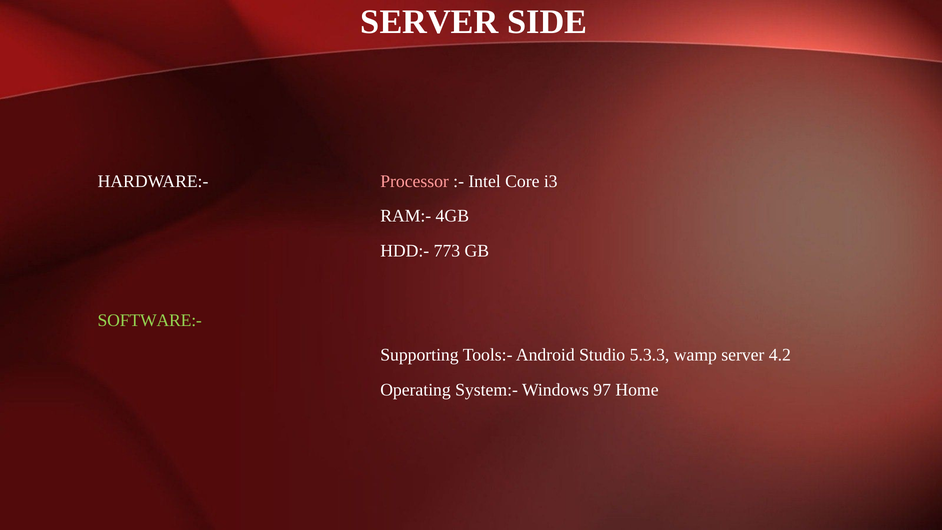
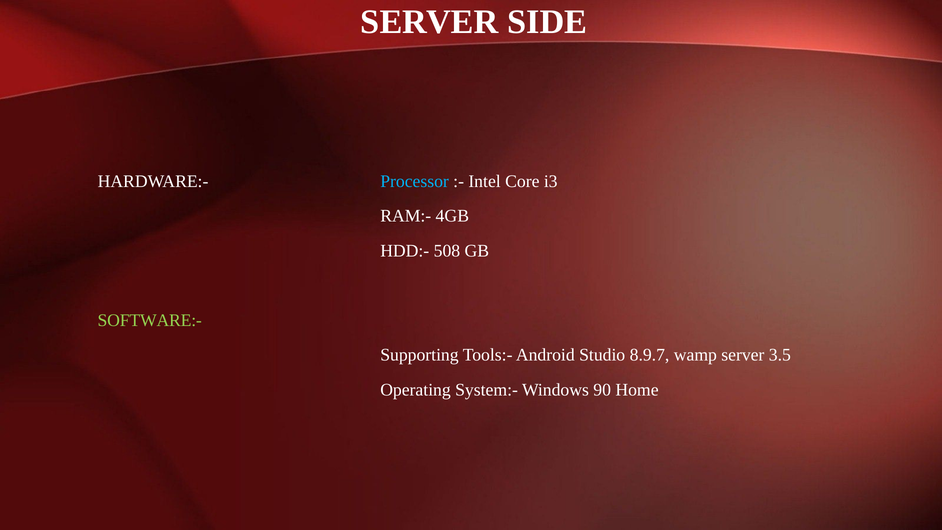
Processor colour: pink -> light blue
773: 773 -> 508
5.3.3: 5.3.3 -> 8.9.7
4.2: 4.2 -> 3.5
97: 97 -> 90
